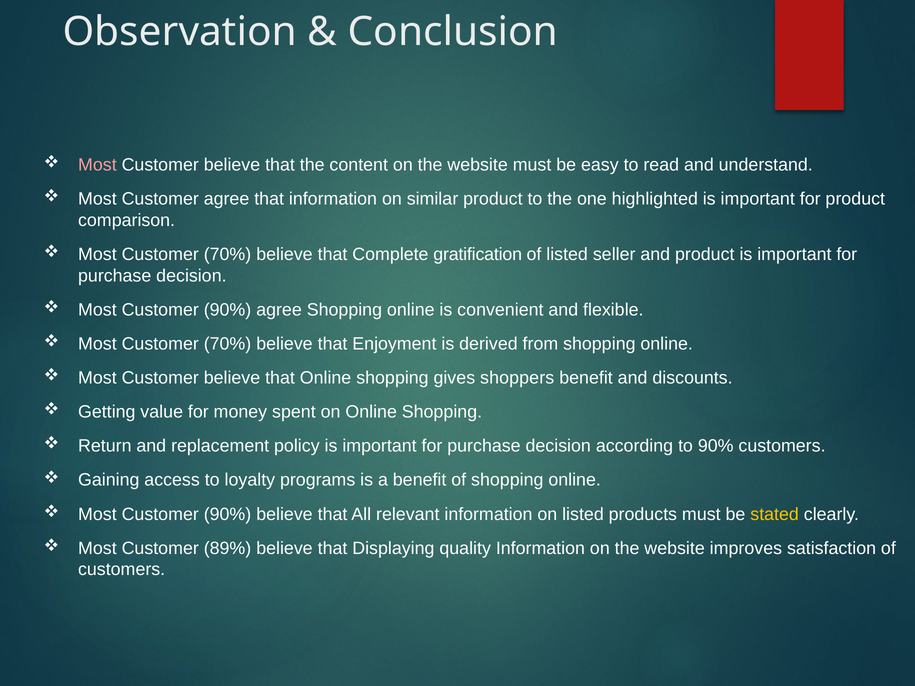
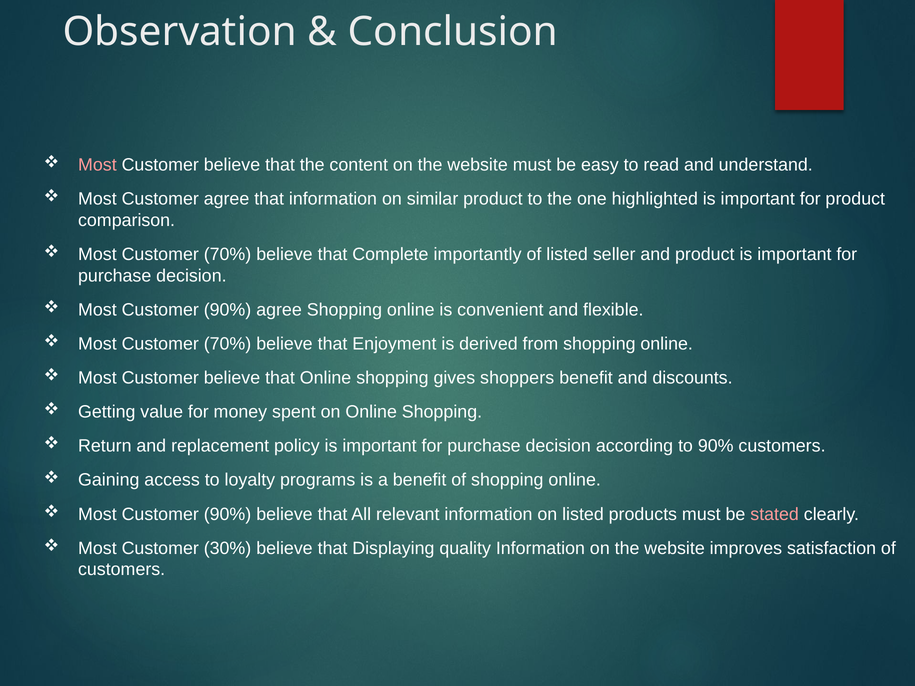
gratification: gratification -> importantly
stated colour: yellow -> pink
89%: 89% -> 30%
